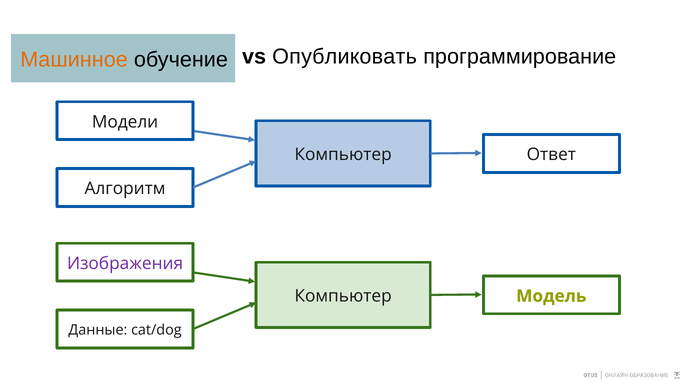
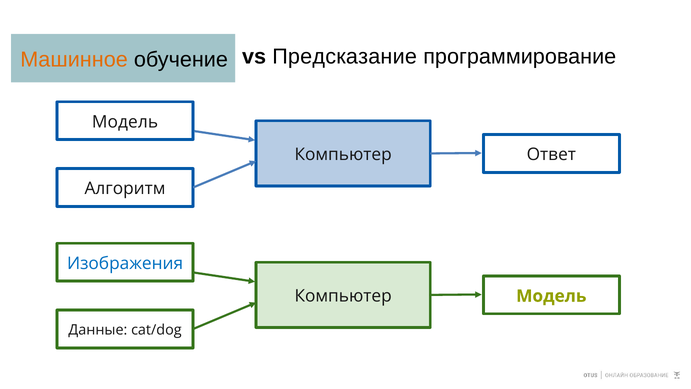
Опубликовать: Опубликовать -> Предсказание
Модели at (125, 122): Модели -> Модель
Изображения colour: purple -> blue
